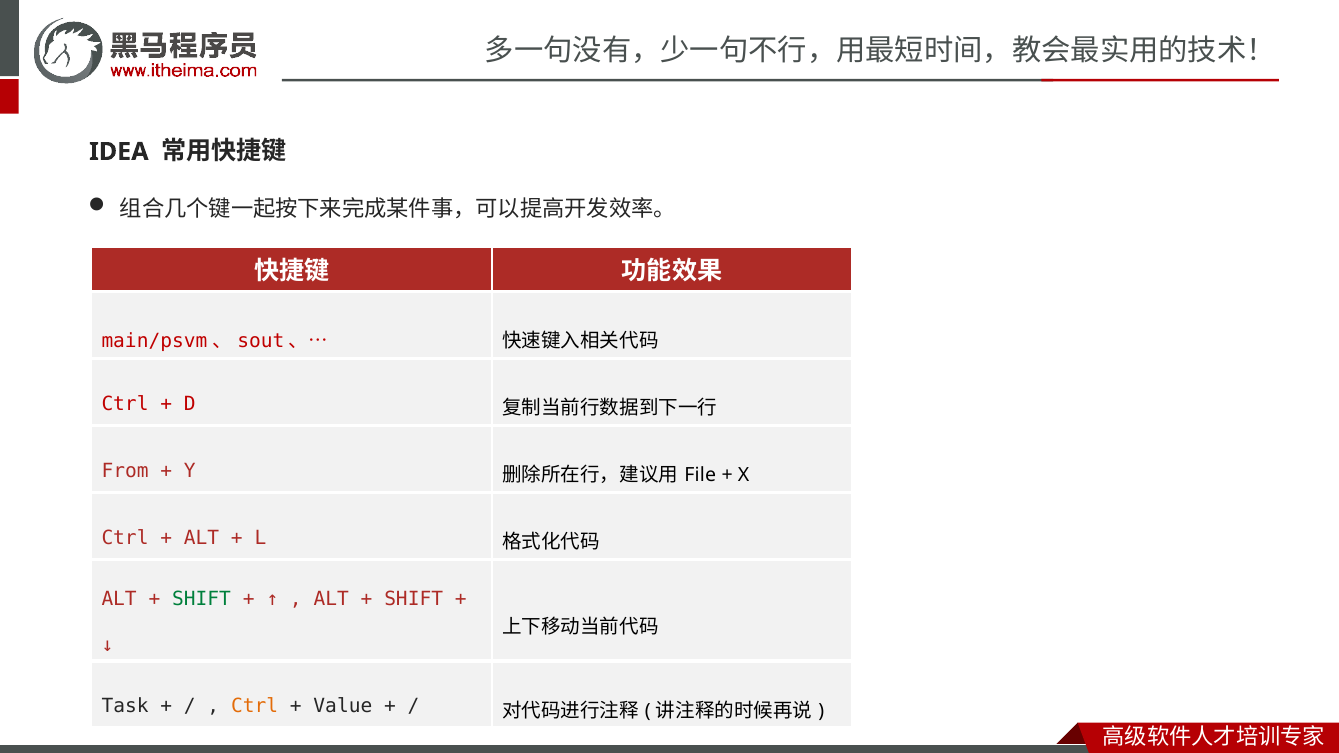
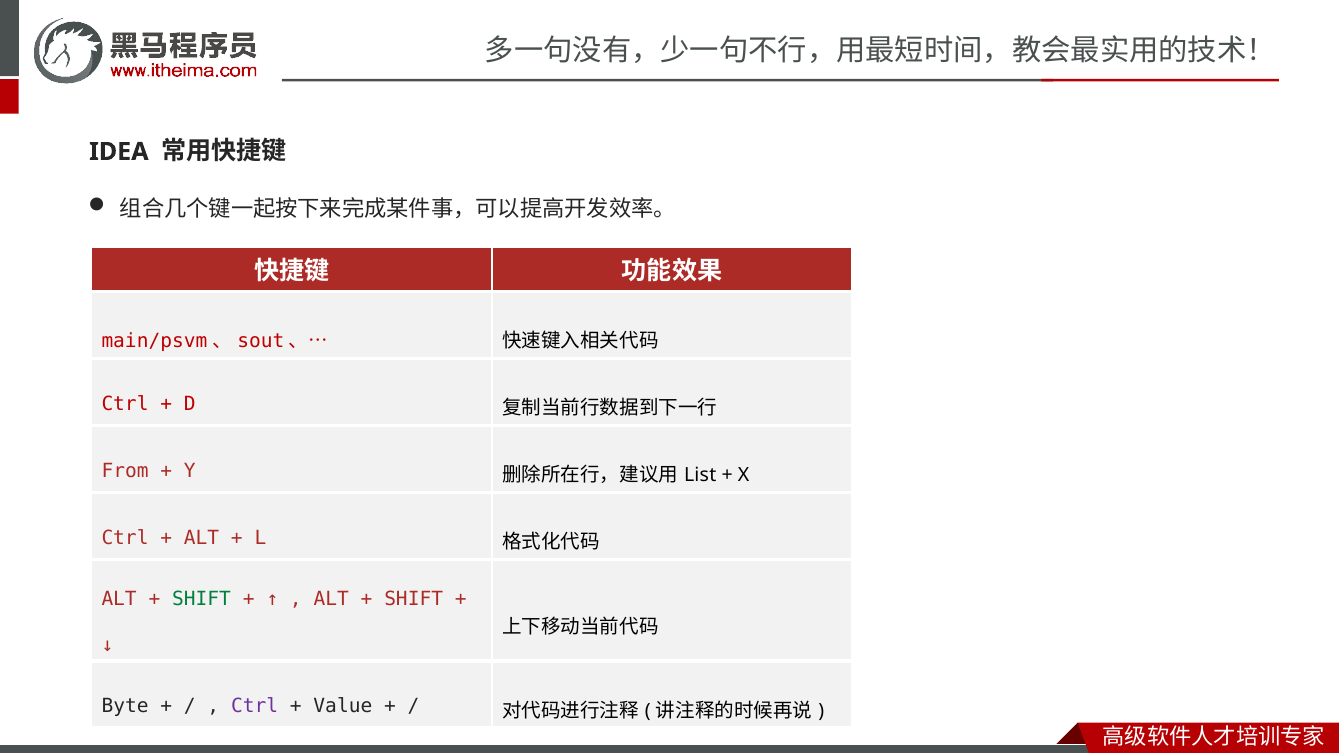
File: File -> List
Task: Task -> Byte
Ctrl at (255, 707) colour: orange -> purple
